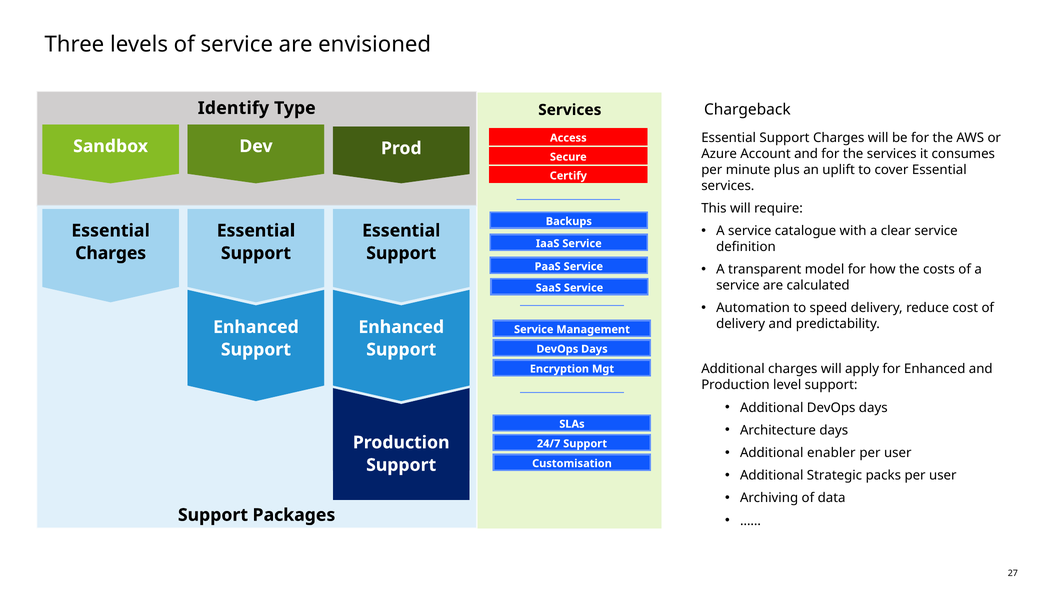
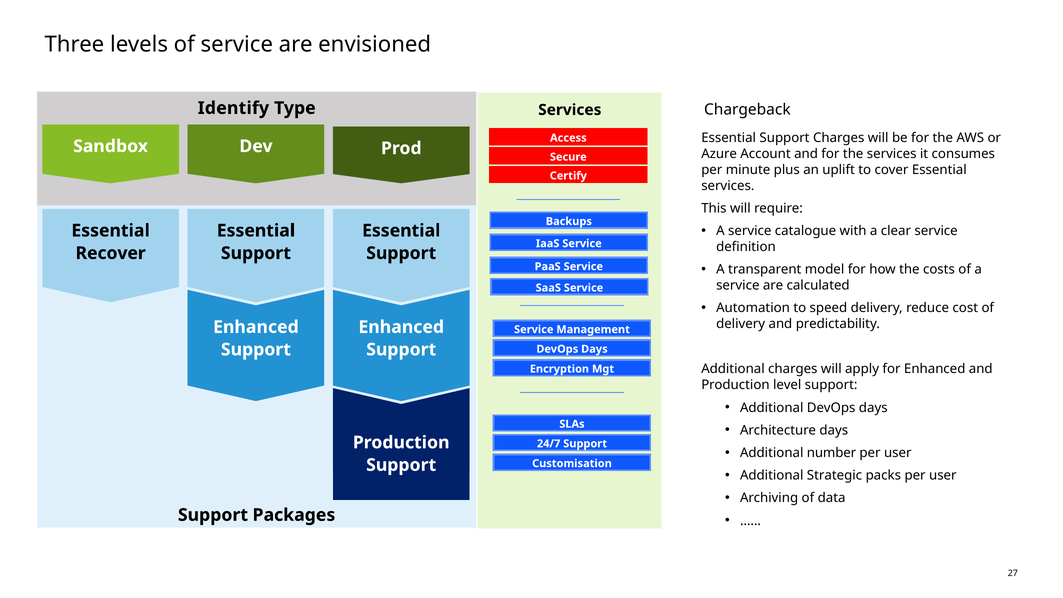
Charges at (111, 253): Charges -> Recover
enabler: enabler -> number
